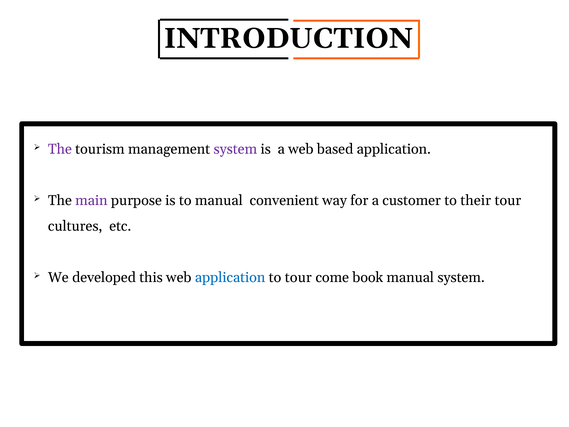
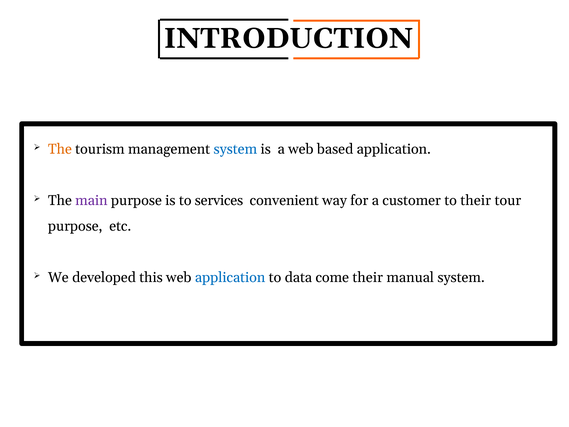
The at (60, 149) colour: purple -> orange
system at (235, 149) colour: purple -> blue
to manual: manual -> services
cultures at (75, 226): cultures -> purpose
to tour: tour -> data
come book: book -> their
